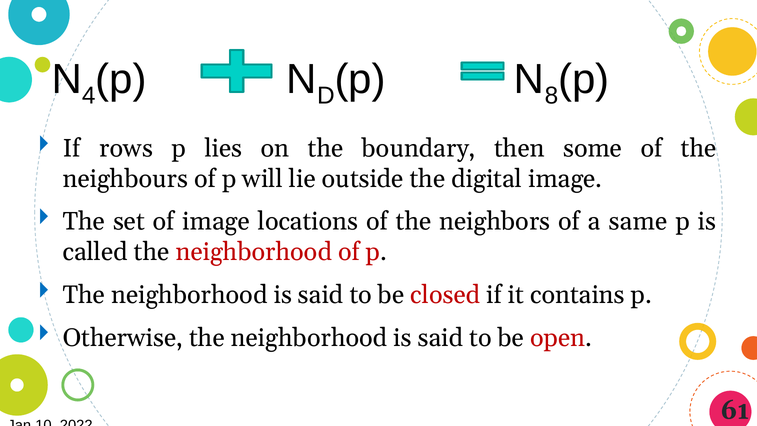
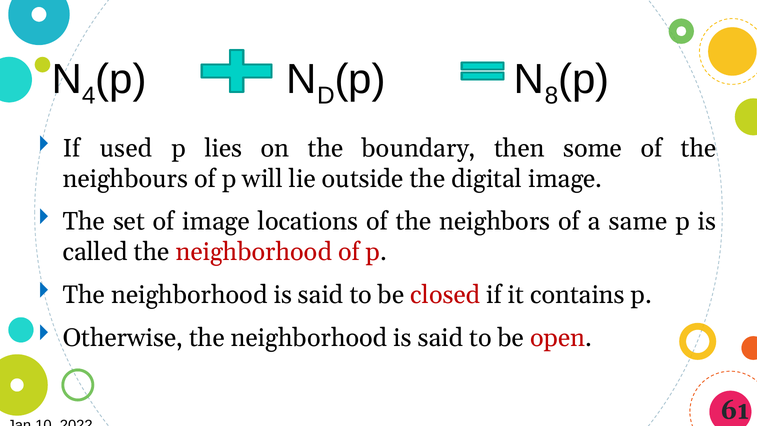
rows: rows -> used
